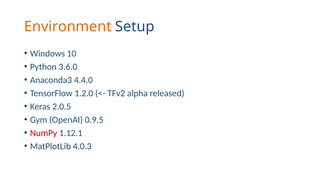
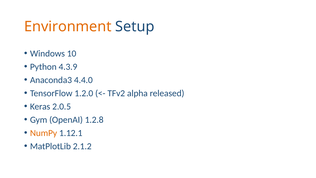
3.6.0: 3.6.0 -> 4.3.9
0.9.5: 0.9.5 -> 1.2.8
NumPy colour: red -> orange
4.0.3: 4.0.3 -> 2.1.2
